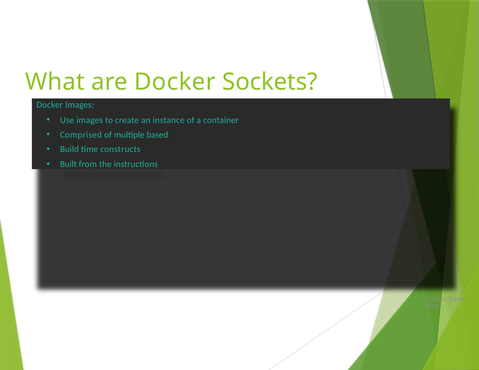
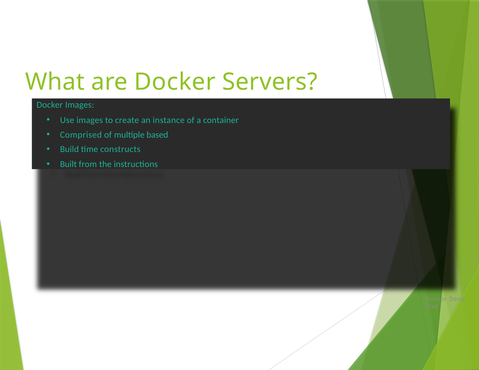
Sockets: Sockets -> Servers
